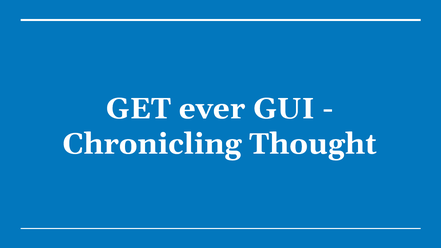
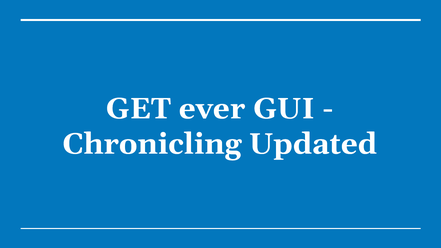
Thought: Thought -> Updated
